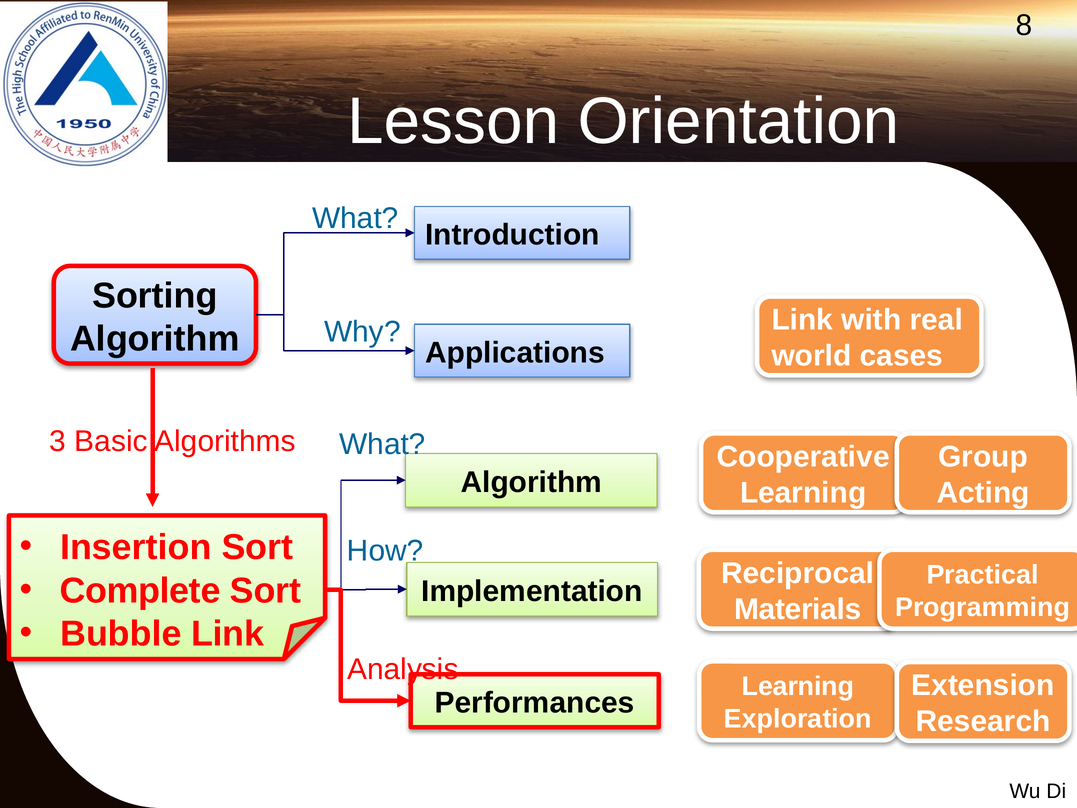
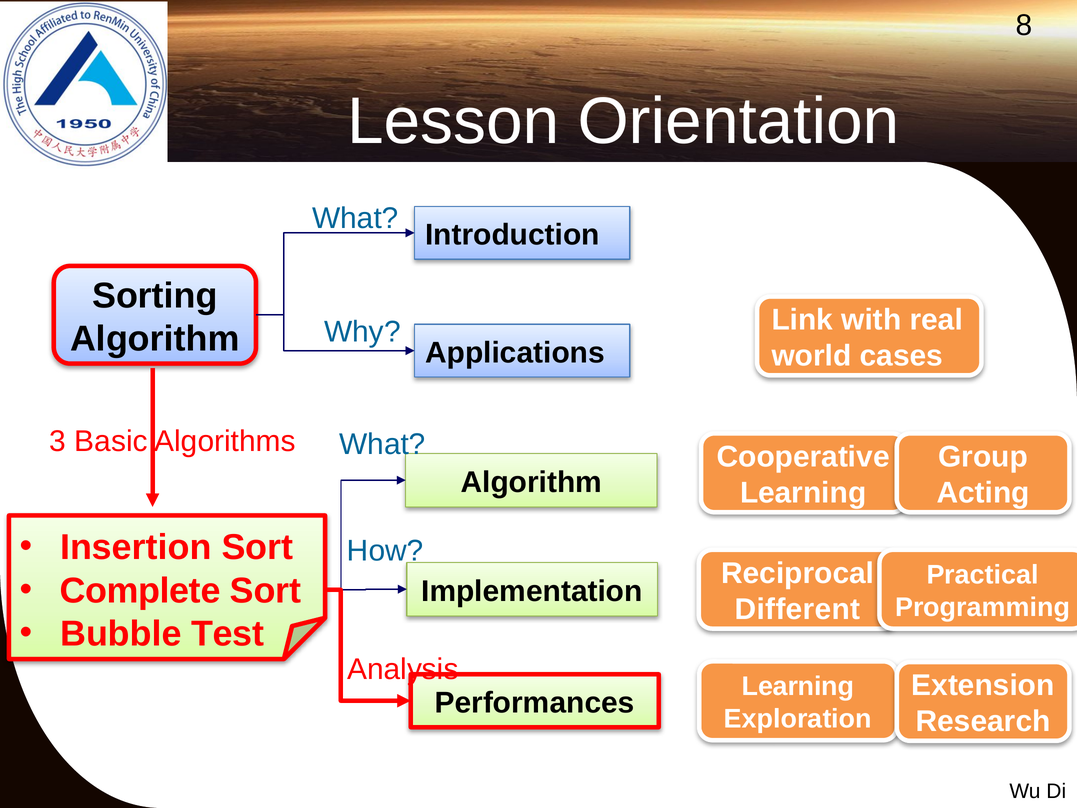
Materials: Materials -> Different
Bubble Link: Link -> Test
